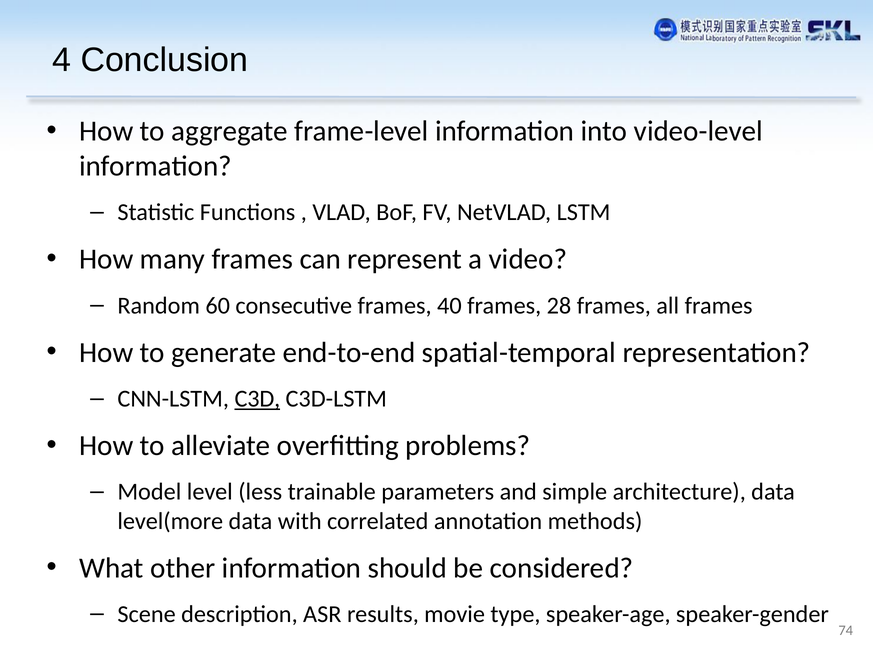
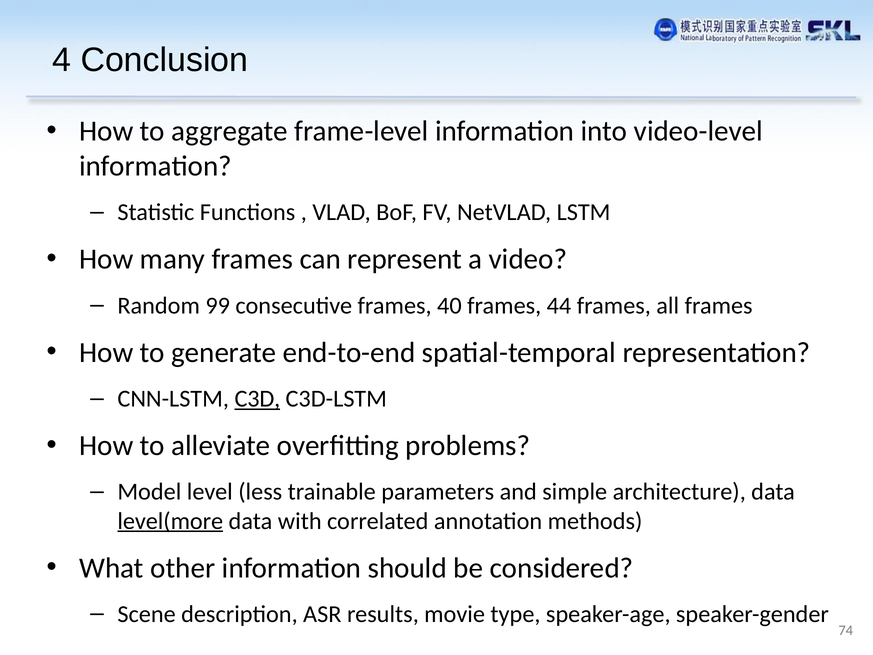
60: 60 -> 99
28: 28 -> 44
level(more underline: none -> present
